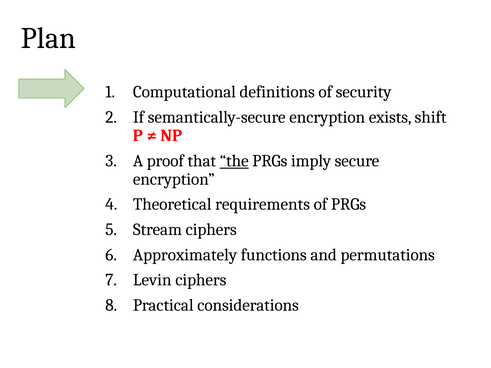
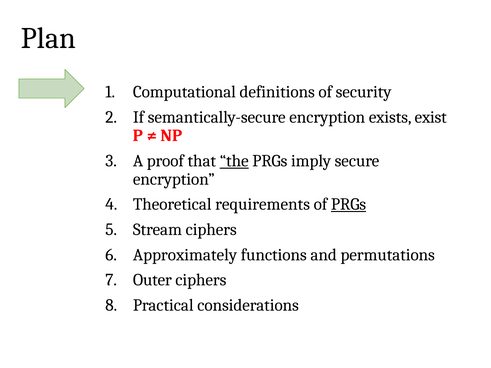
shift: shift -> exist
PRGs at (348, 204) underline: none -> present
Levin: Levin -> Outer
